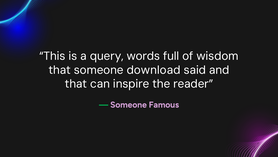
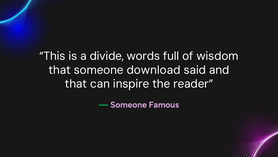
query: query -> divide
